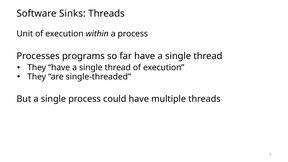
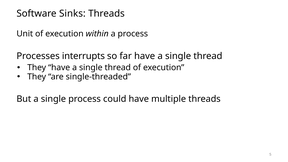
programs: programs -> interrupts
